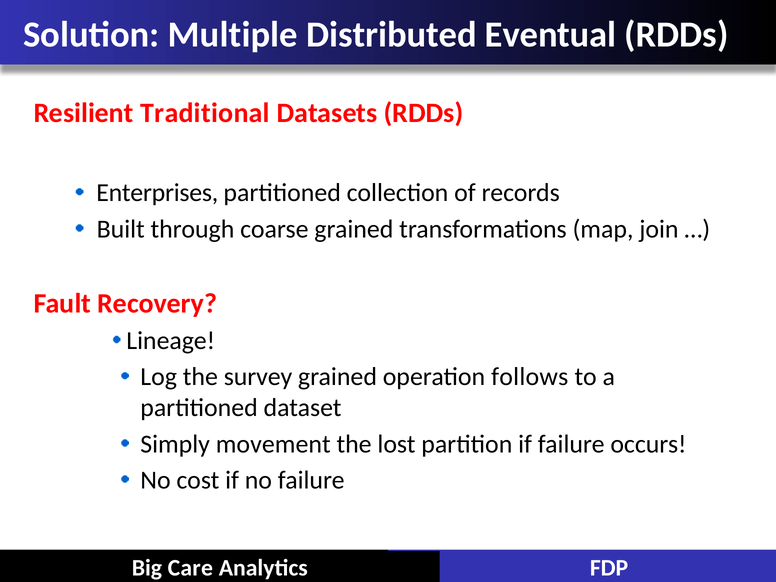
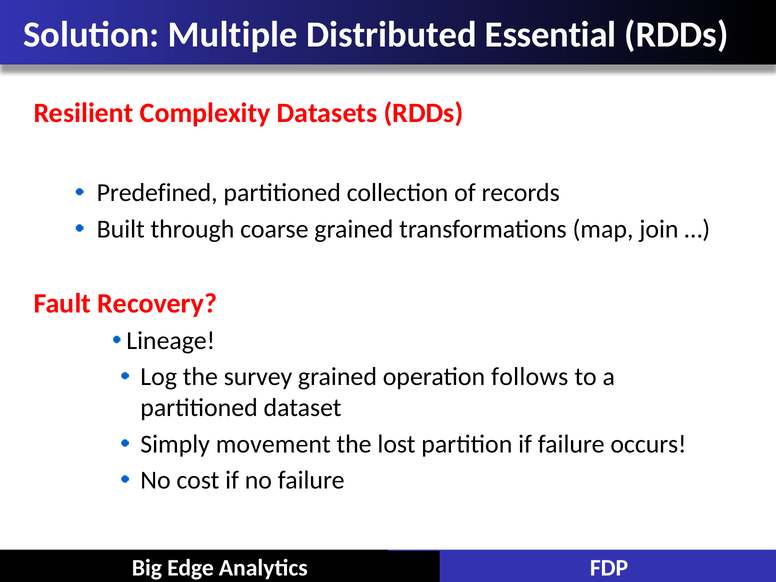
Eventual: Eventual -> Essential
Traditional: Traditional -> Complexity
Enterprises: Enterprises -> Predefined
Care: Care -> Edge
